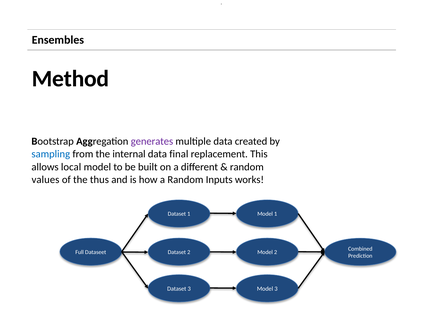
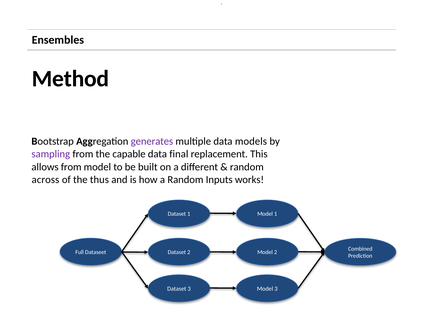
created: created -> models
sampling colour: blue -> purple
internal: internal -> capable
allows local: local -> from
values: values -> across
